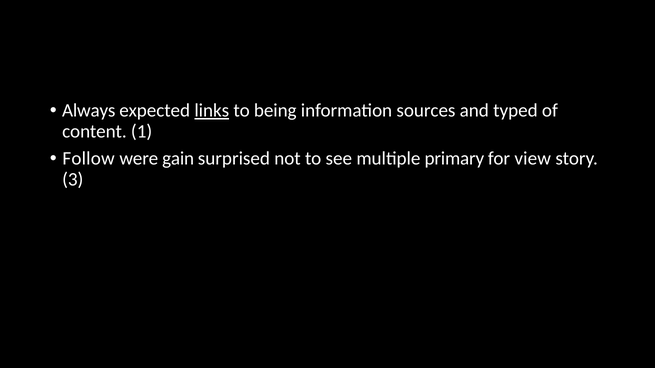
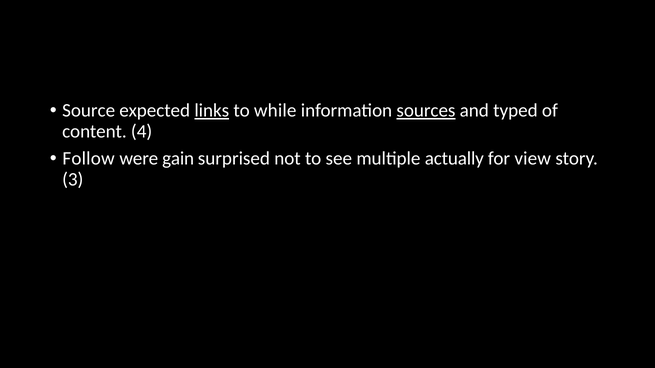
Always: Always -> Source
being: being -> while
sources underline: none -> present
1: 1 -> 4
primary: primary -> actually
